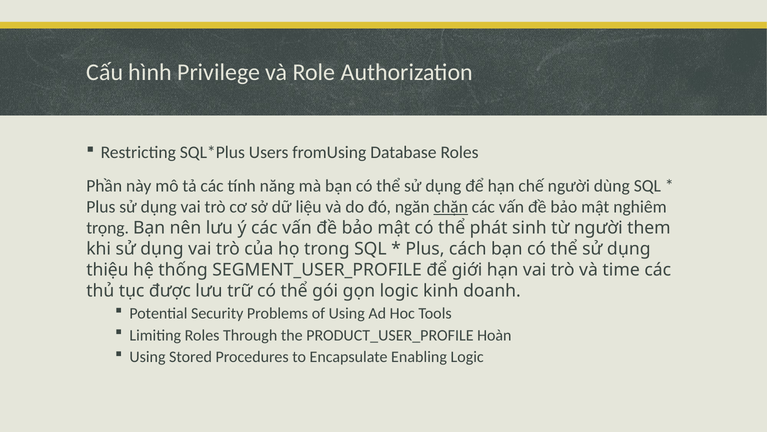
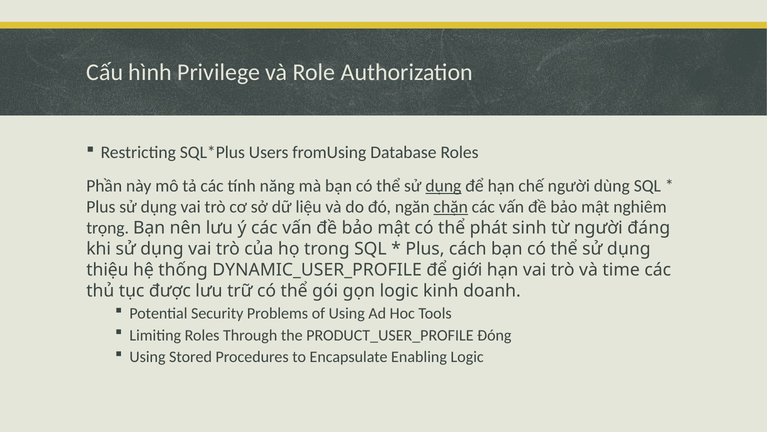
dụng at (443, 185) underline: none -> present
them: them -> đáng
SEGMENT_USER_PROFILE: SEGMENT_USER_PROFILE -> DYNAMIC_USER_PROFILE
Hoàn: Hoàn -> Đóng
